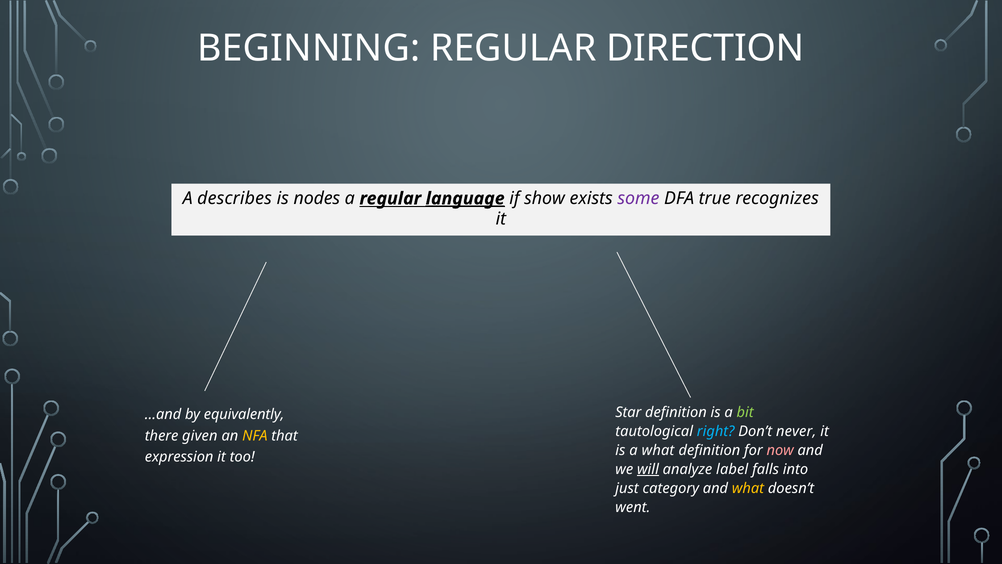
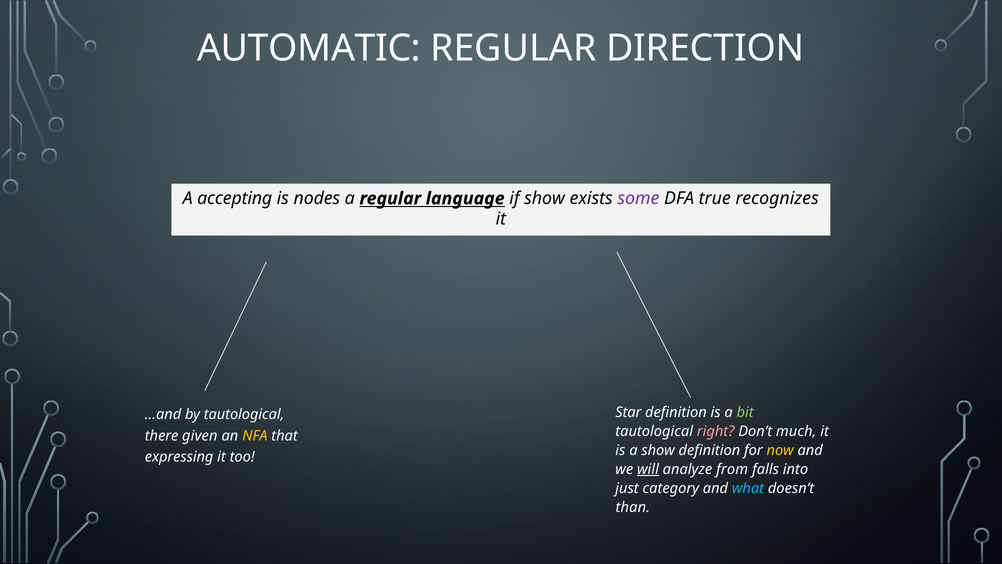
BEGINNING: BEGINNING -> AUTOMATIC
describes: describes -> accepting
language underline: present -> none
by equivalently: equivalently -> tautological
right colour: light blue -> pink
never: never -> much
a what: what -> show
now colour: pink -> yellow
expression: expression -> expressing
label: label -> from
what at (748, 488) colour: yellow -> light blue
went: went -> than
